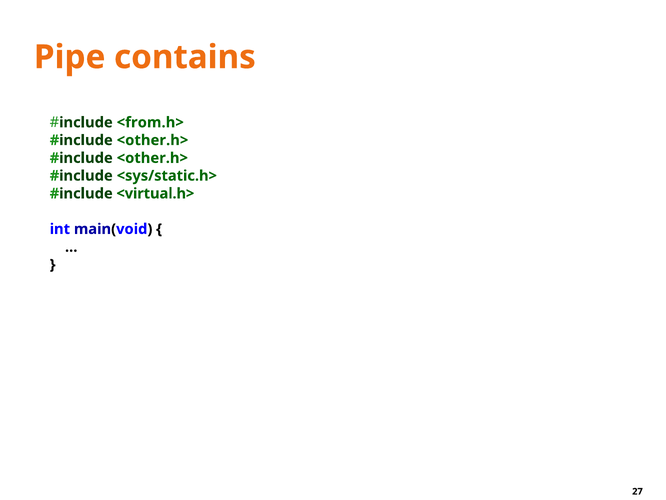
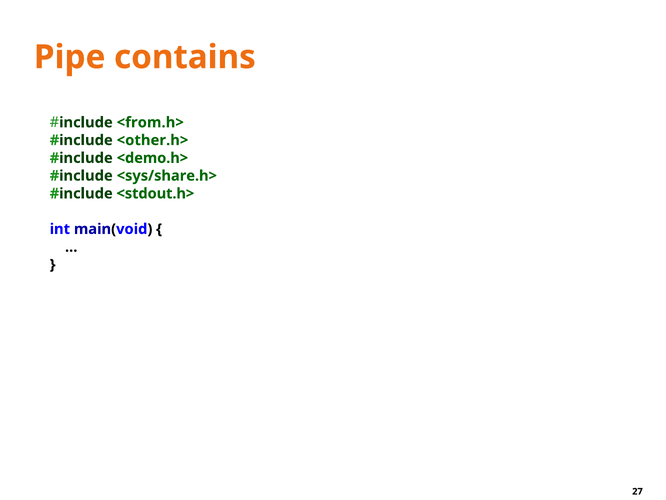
<other.h> at (152, 158): <other.h> -> <demo.h>
<sys/static.h>: <sys/static.h> -> <sys/share.h>
<virtual.h>: <virtual.h> -> <stdout.h>
